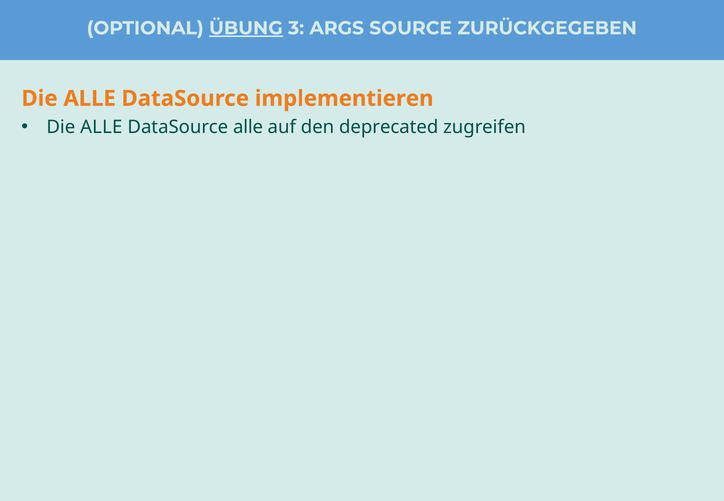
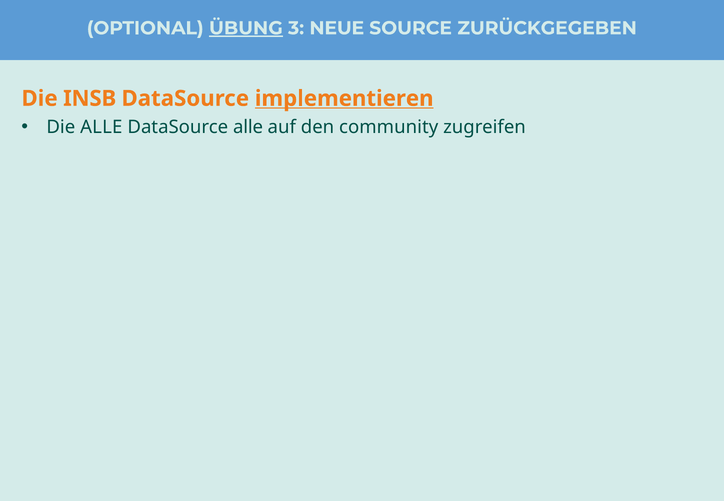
ARGS: ARGS -> NEUE
ALLE at (90, 99): ALLE -> INSB
implementieren underline: none -> present
deprecated: deprecated -> community
